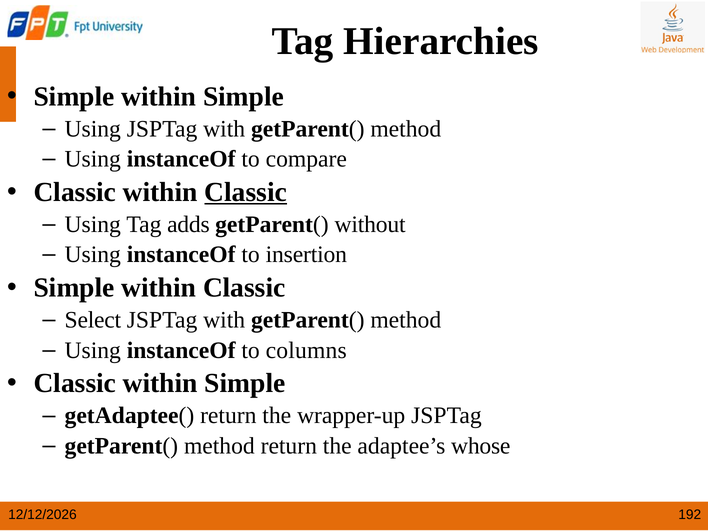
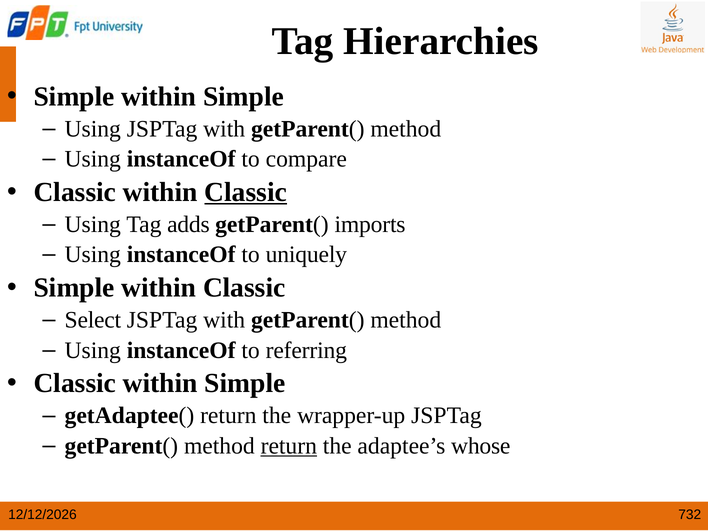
without: without -> imports
insertion: insertion -> uniquely
columns: columns -> referring
return at (289, 446) underline: none -> present
192: 192 -> 732
